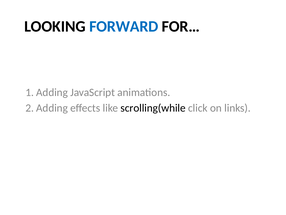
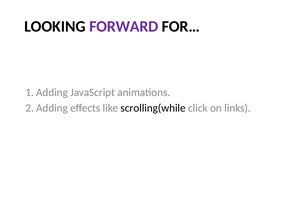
FORWARD colour: blue -> purple
